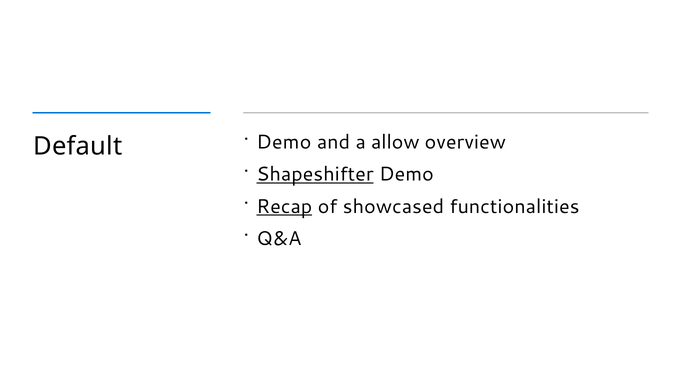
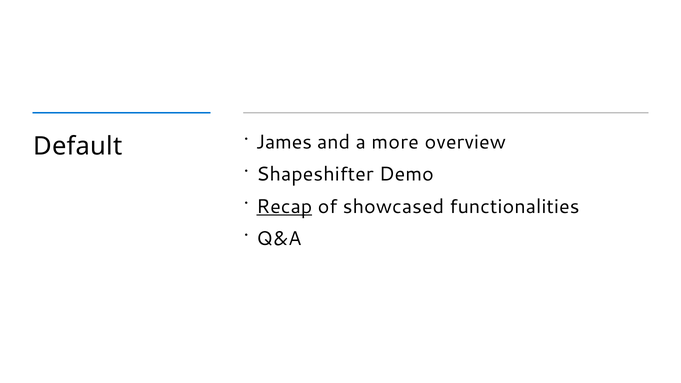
Demo at (284, 142): Demo -> James
allow: allow -> more
Shapeshifter underline: present -> none
